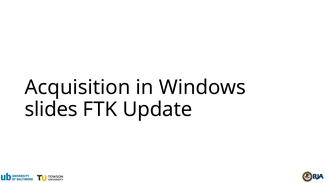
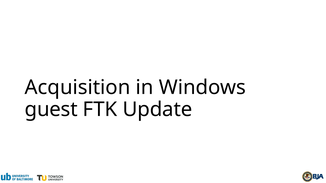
slides: slides -> guest
